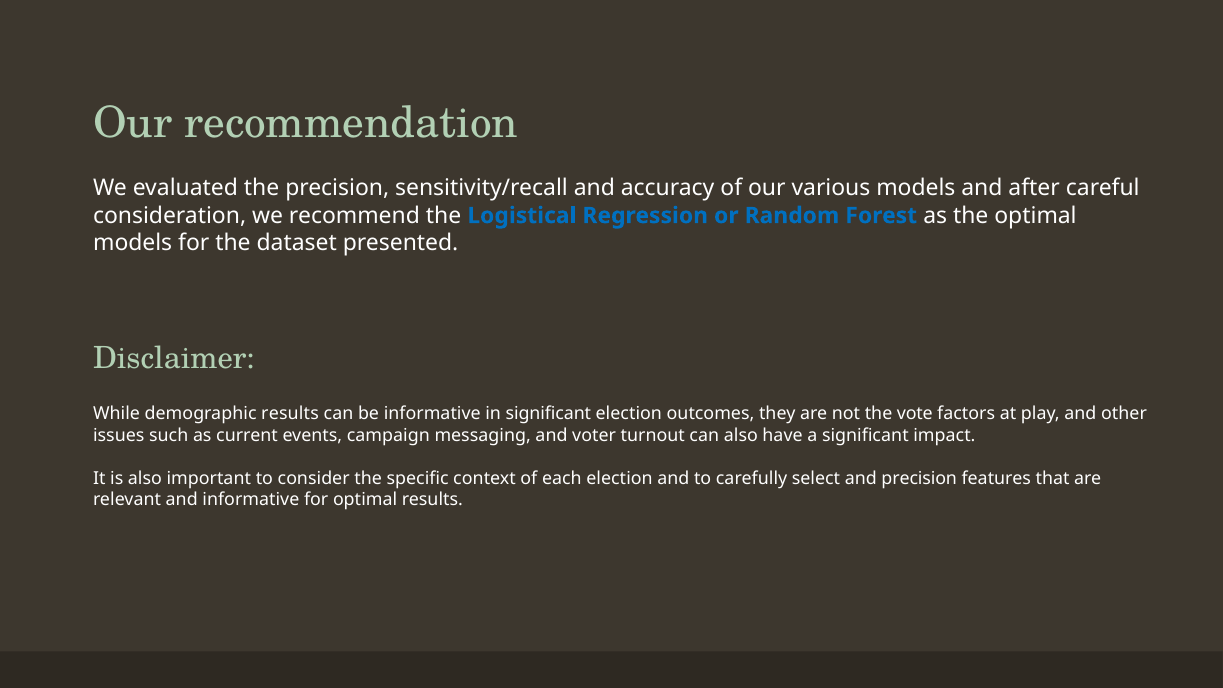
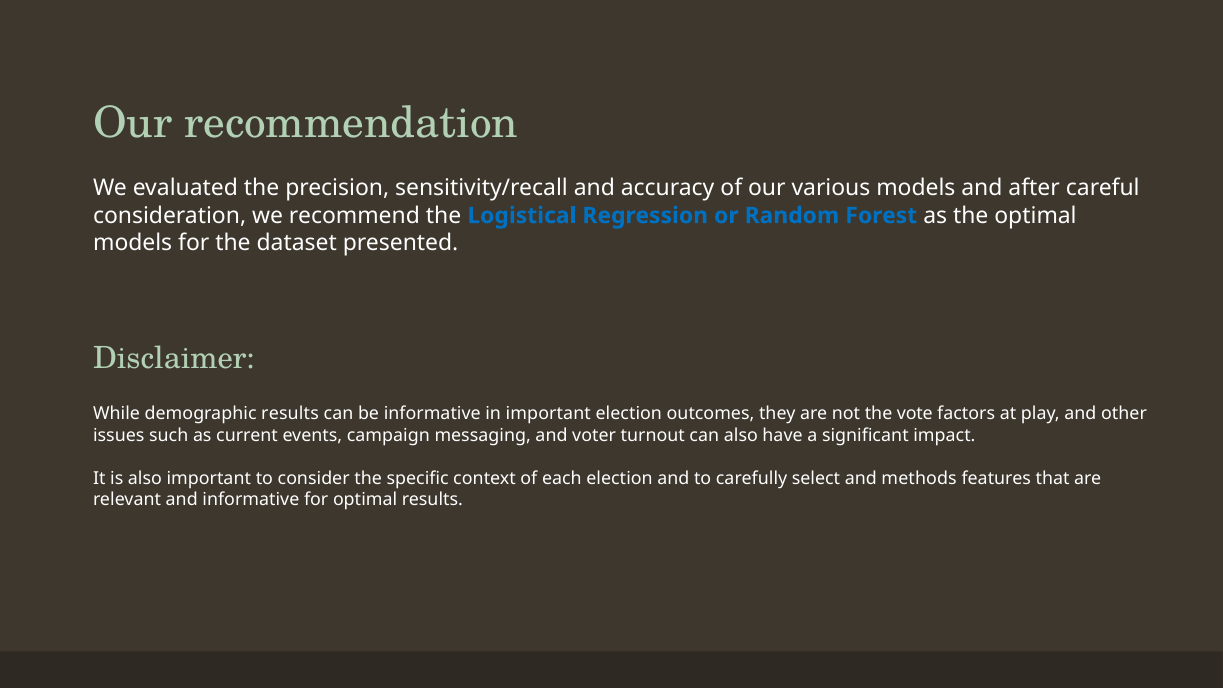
in significant: significant -> important
and precision: precision -> methods
